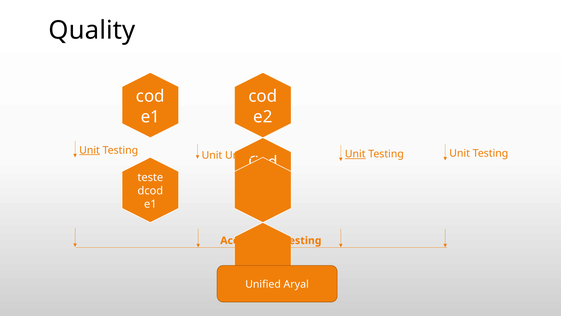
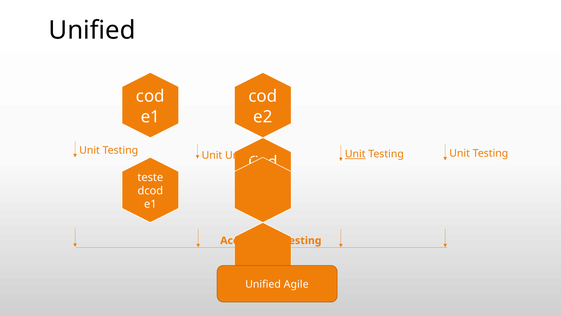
Quality at (92, 30): Quality -> Unified
Unit at (90, 150) underline: present -> none
Aryal: Aryal -> Agile
